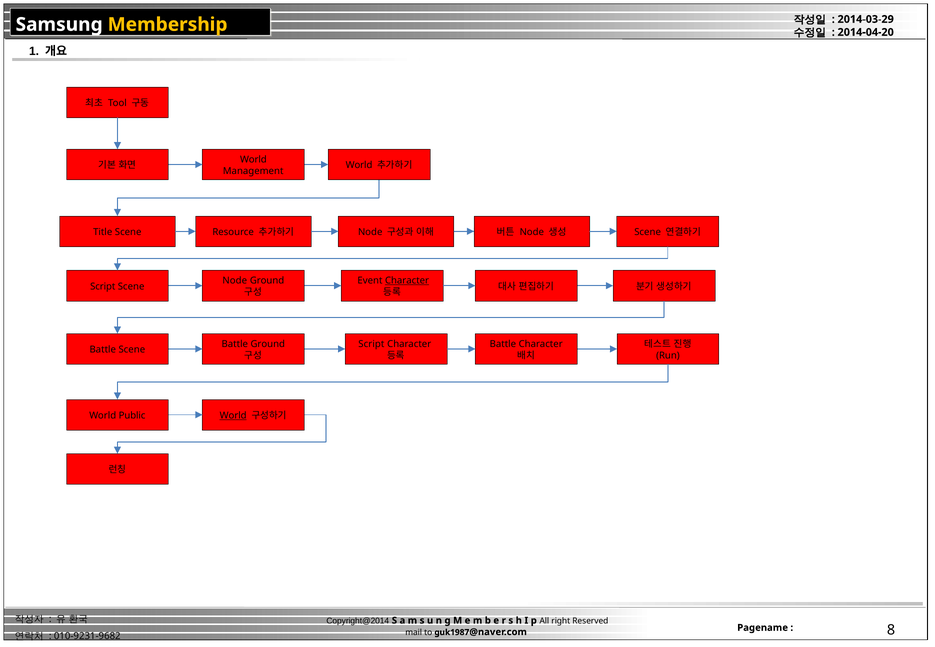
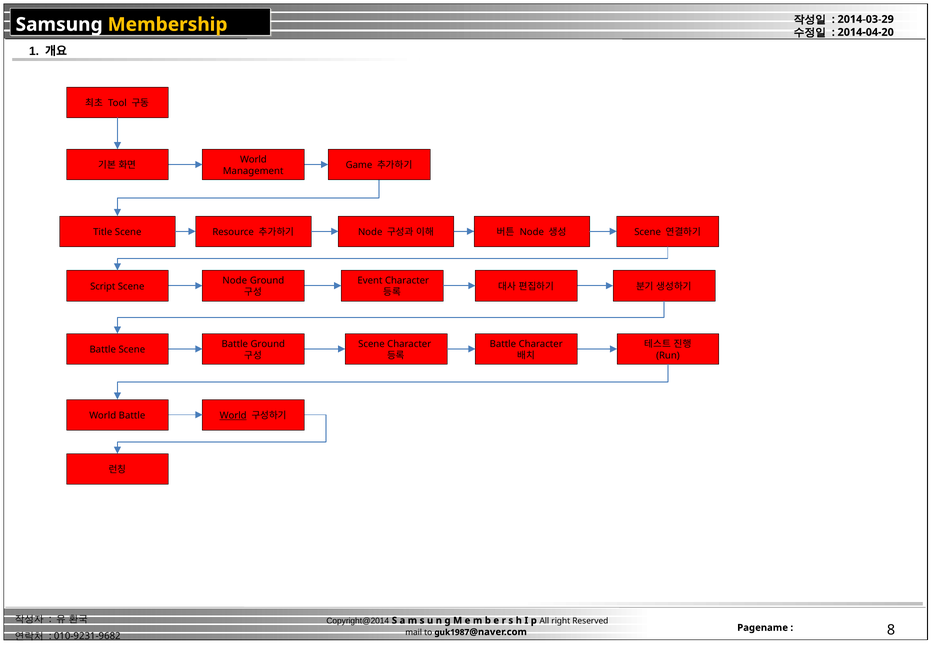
World at (359, 165): World -> Game
Character at (407, 281) underline: present -> none
Script at (371, 344): Script -> Scene
World Public: Public -> Battle
